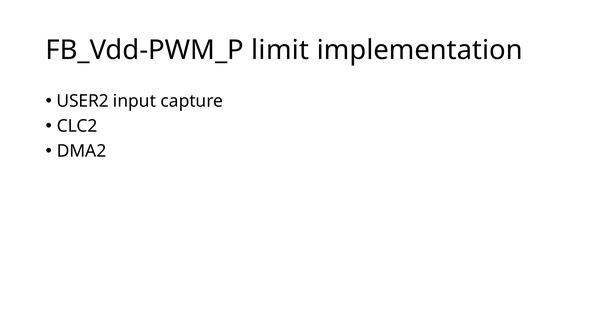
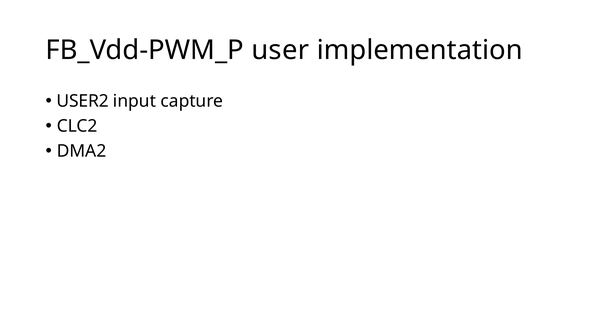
limit: limit -> user
